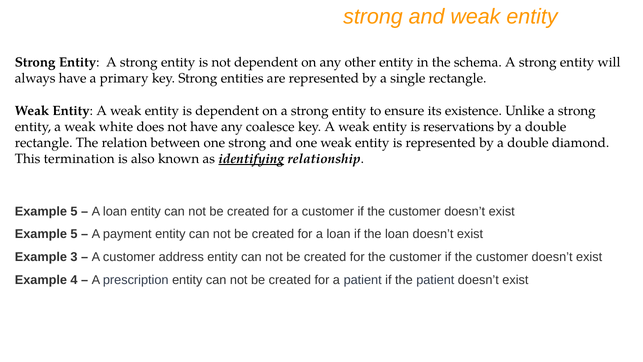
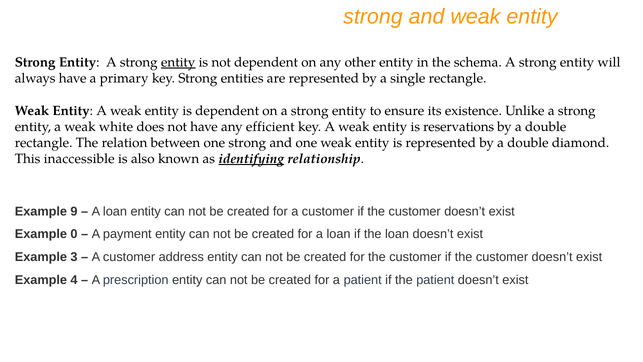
entity at (178, 62) underline: none -> present
coalesce: coalesce -> efficient
termination: termination -> inaccessible
5 at (74, 211): 5 -> 9
5 at (74, 234): 5 -> 0
